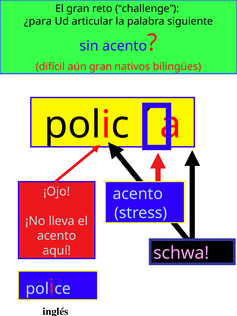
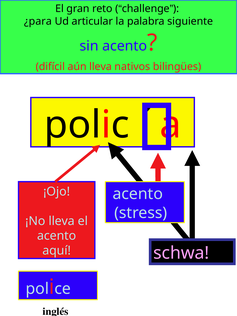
aún gran: gran -> lleva
